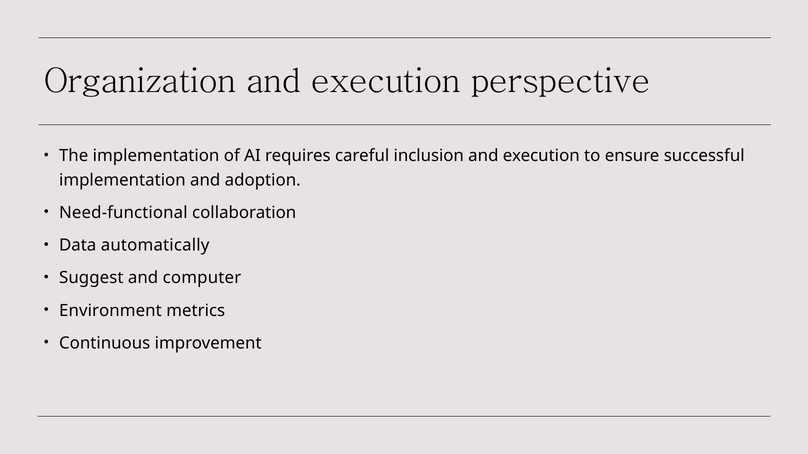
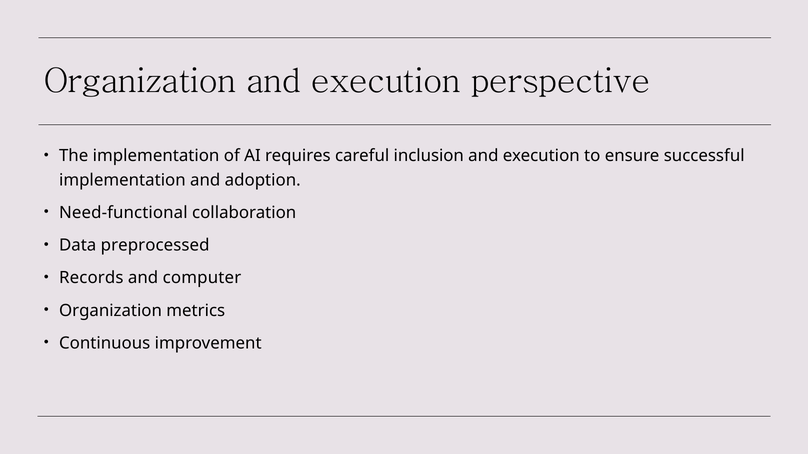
automatically: automatically -> preprocessed
Suggest: Suggest -> Records
Environment at (110, 311): Environment -> Organization
